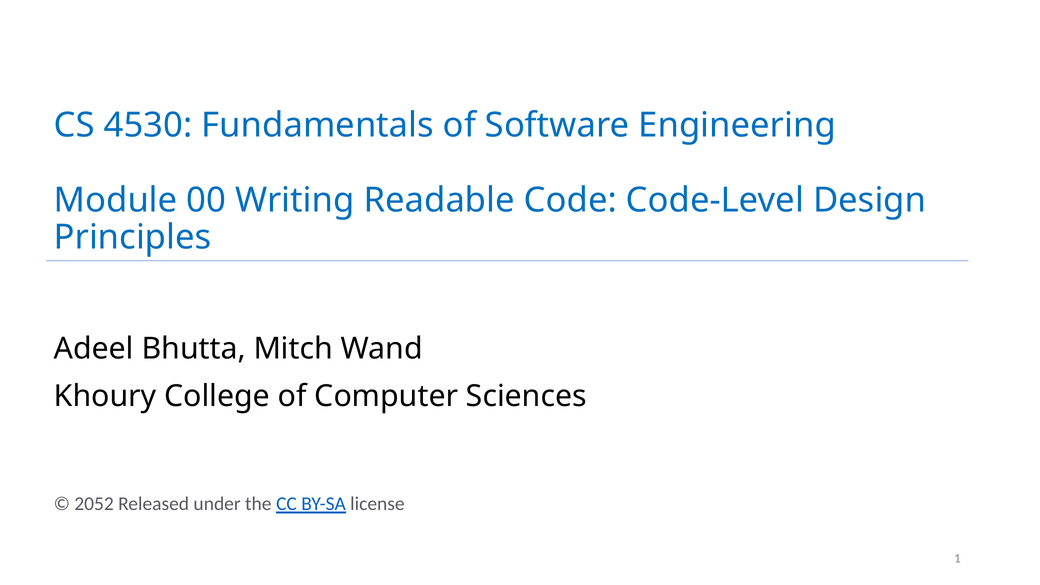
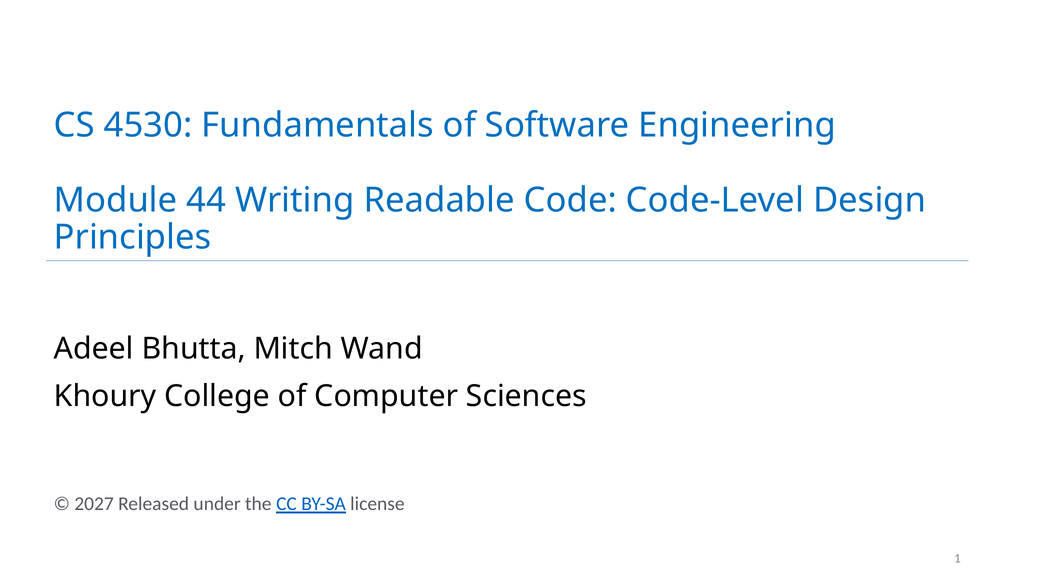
00: 00 -> 44
2052: 2052 -> 2027
